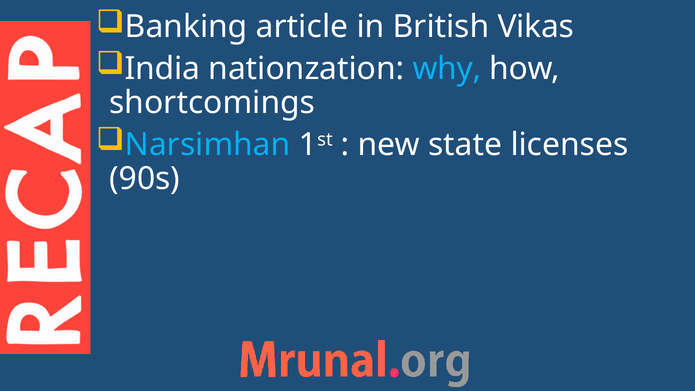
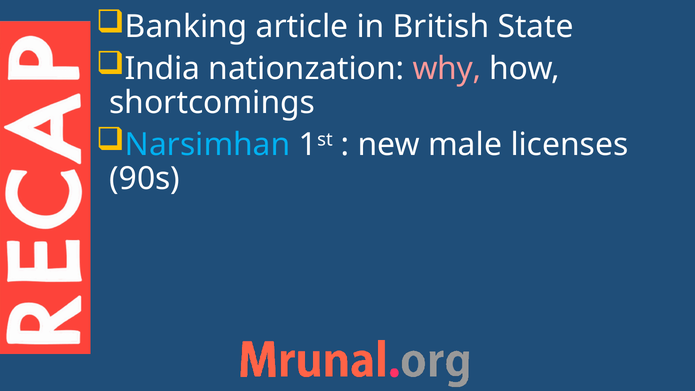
Vikas: Vikas -> State
why colour: light blue -> pink
state: state -> male
